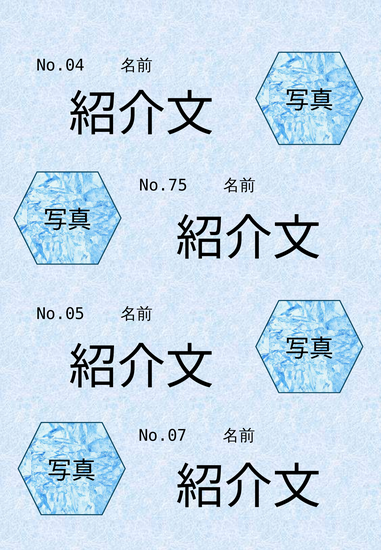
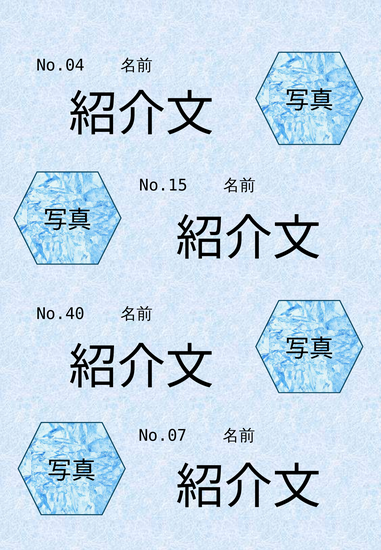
No.75: No.75 -> No.15
No.05: No.05 -> No.40
